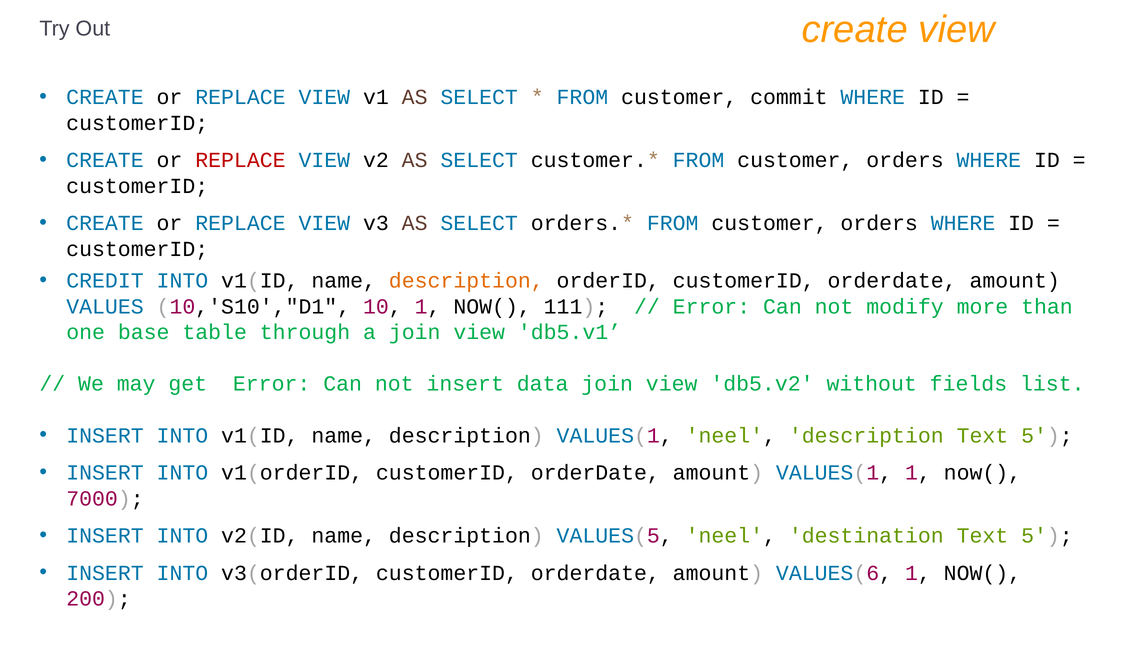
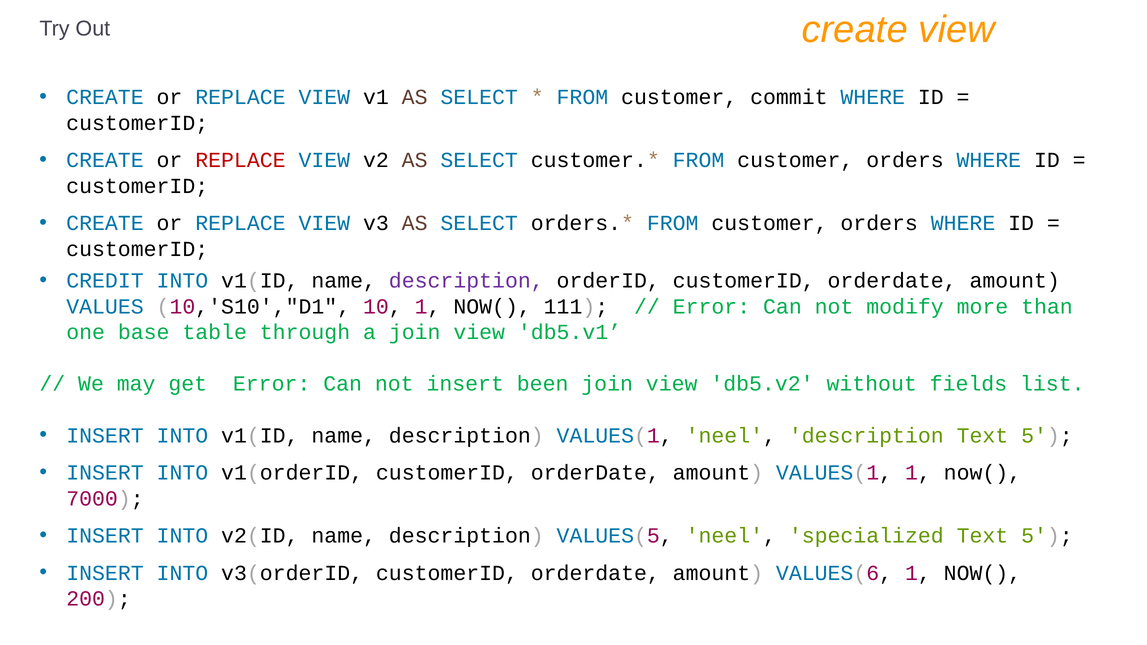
description at (466, 281) colour: orange -> purple
data: data -> been
destination: destination -> specialized
